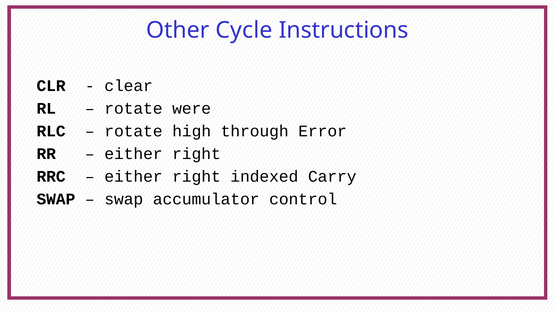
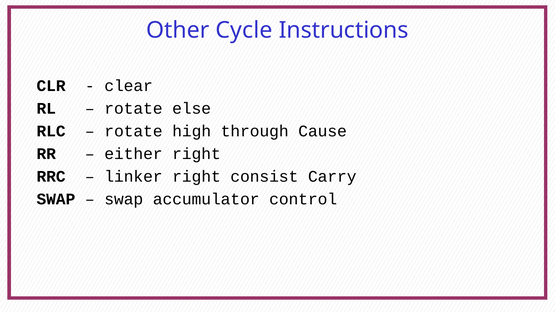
were: were -> else
Error: Error -> Cause
either at (133, 176): either -> linker
indexed: indexed -> consist
